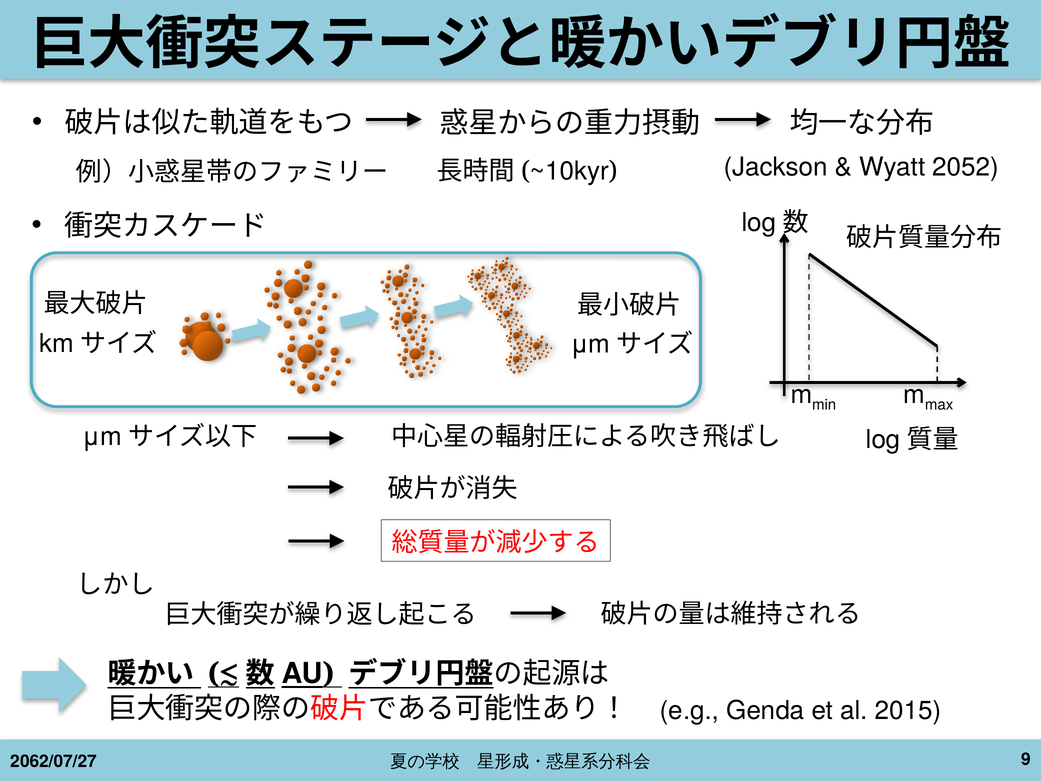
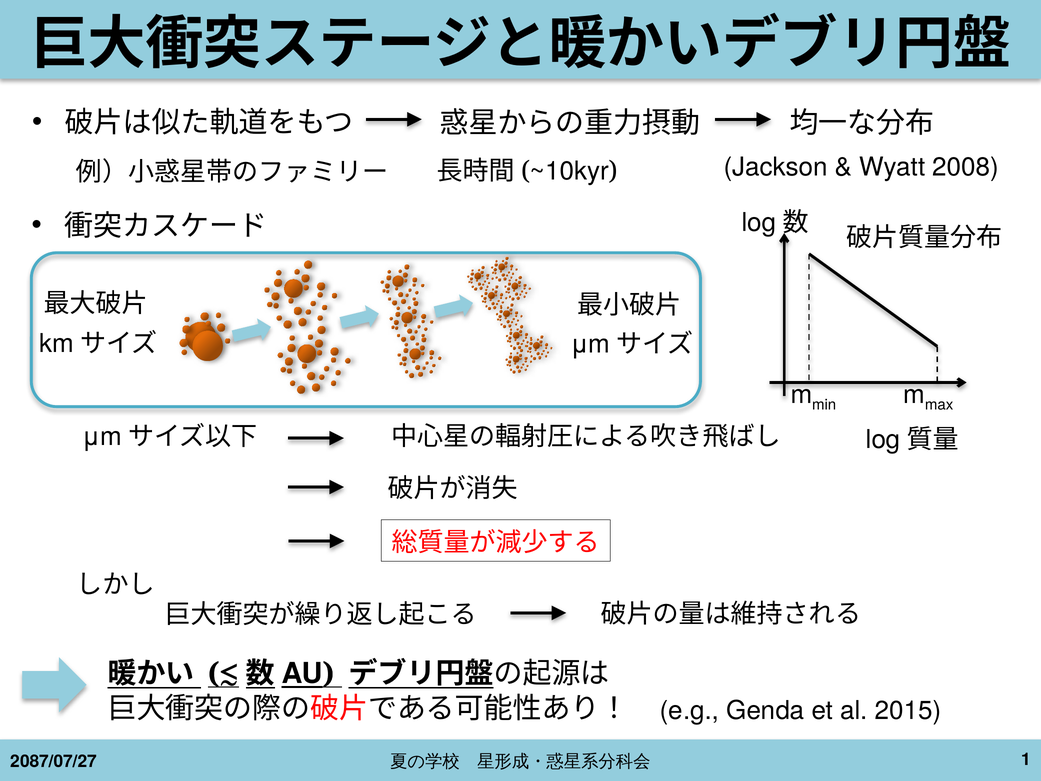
2052: 2052 -> 2008
9: 9 -> 1
2062/07/27: 2062/07/27 -> 2087/07/27
